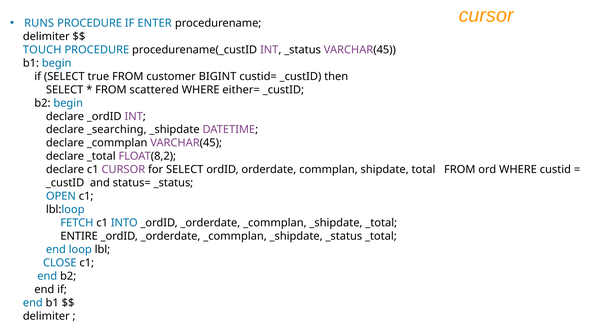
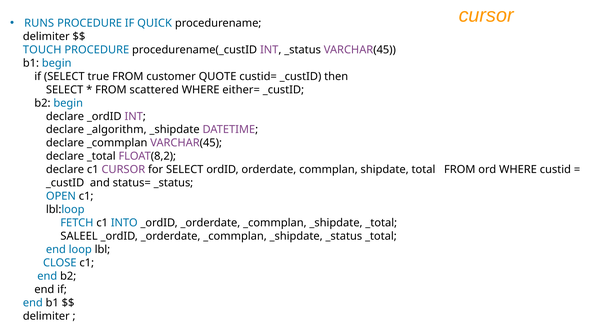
ENTER: ENTER -> QUICK
BIGINT: BIGINT -> QUOTE
_searching: _searching -> _algorithm
ENTIRE: ENTIRE -> SALEEL
